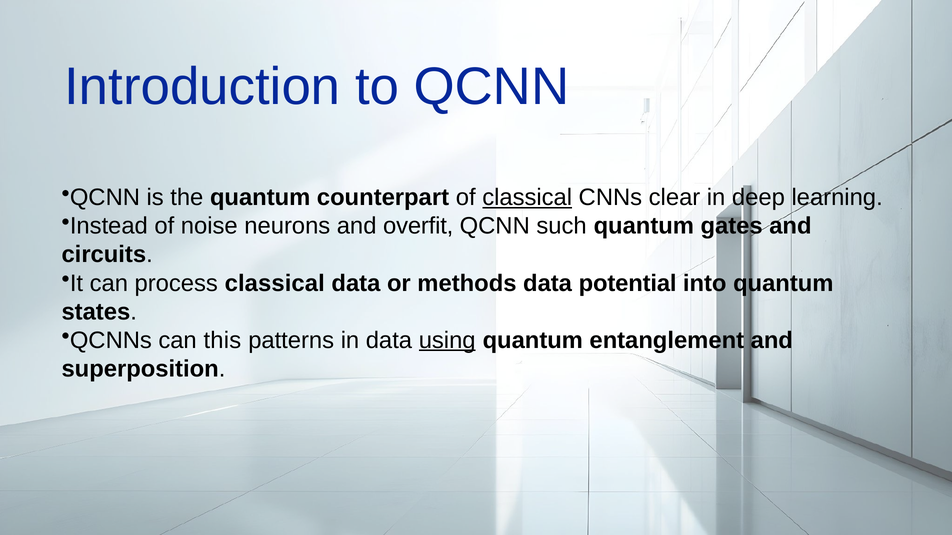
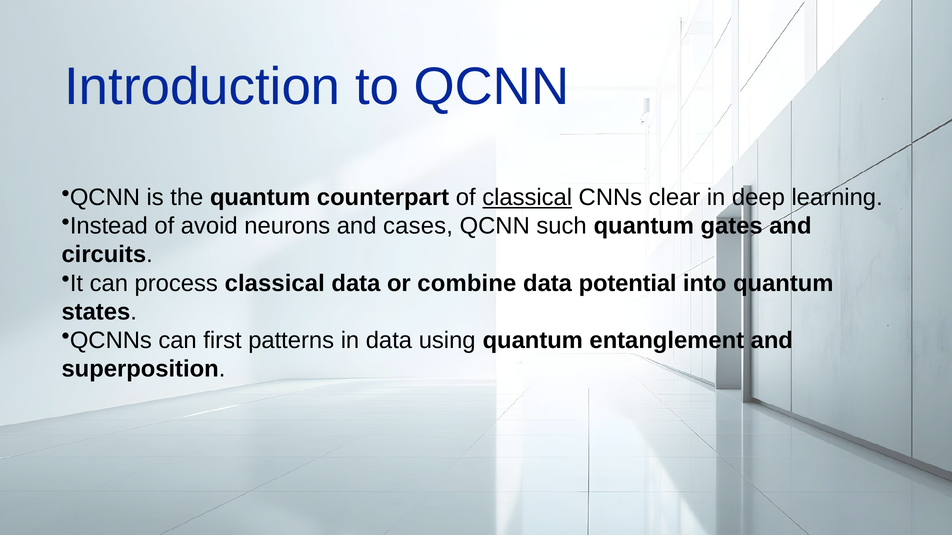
noise: noise -> avoid
overfit: overfit -> cases
methods: methods -> combine
this: this -> first
using underline: present -> none
